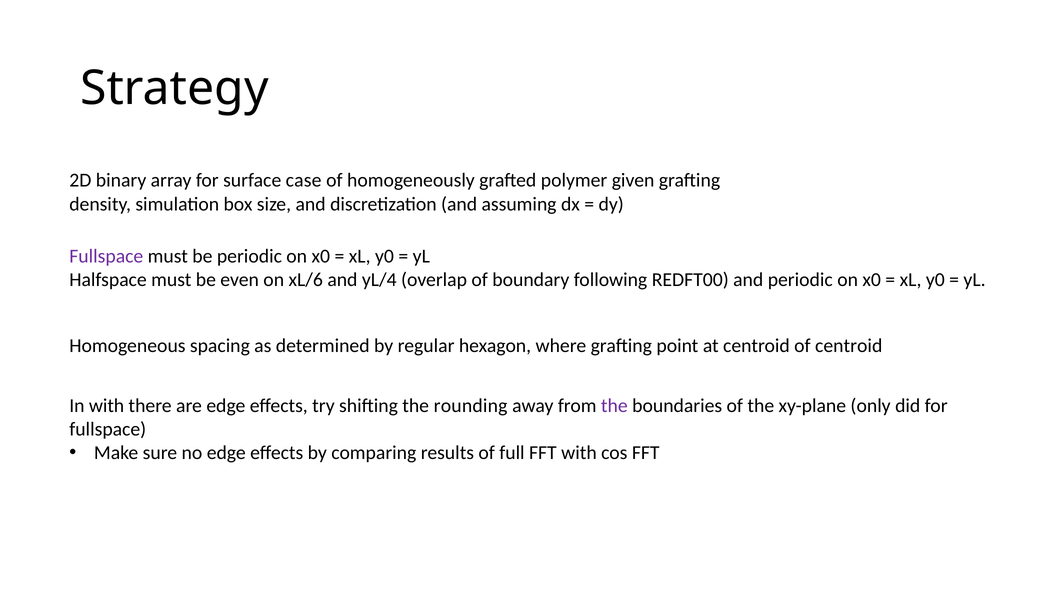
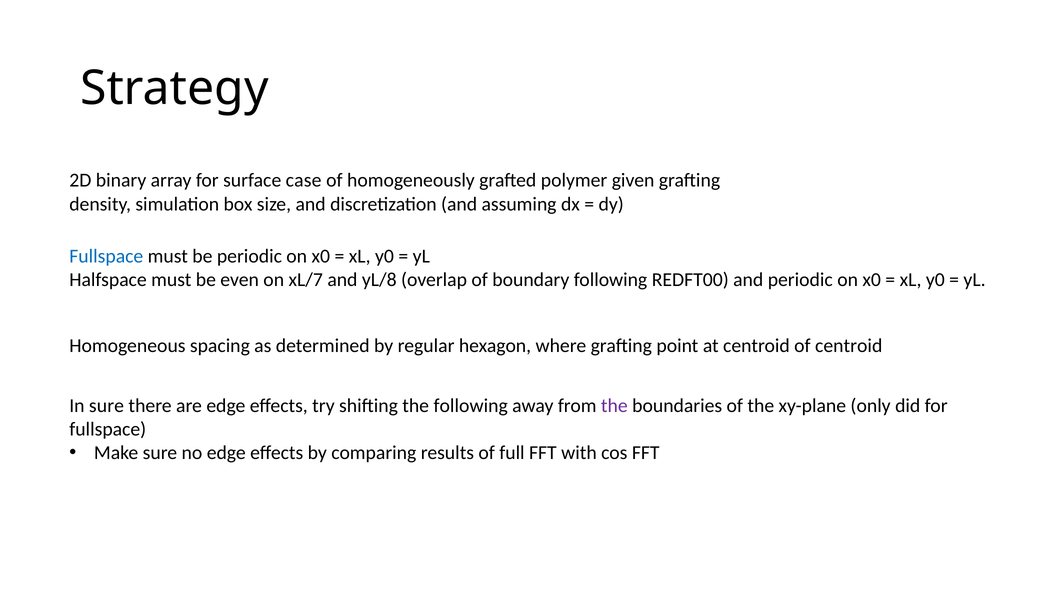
Fullspace at (106, 256) colour: purple -> blue
xL/6: xL/6 -> xL/7
yL/4: yL/4 -> yL/8
In with: with -> sure
the rounding: rounding -> following
